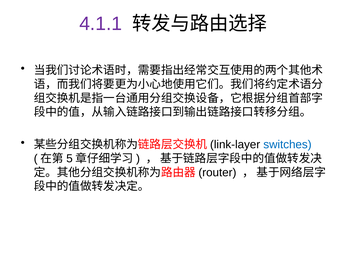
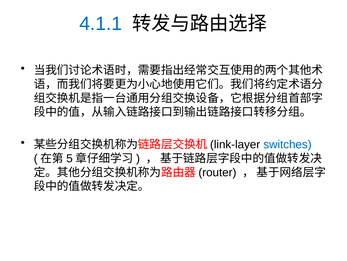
4.1.1 colour: purple -> blue
